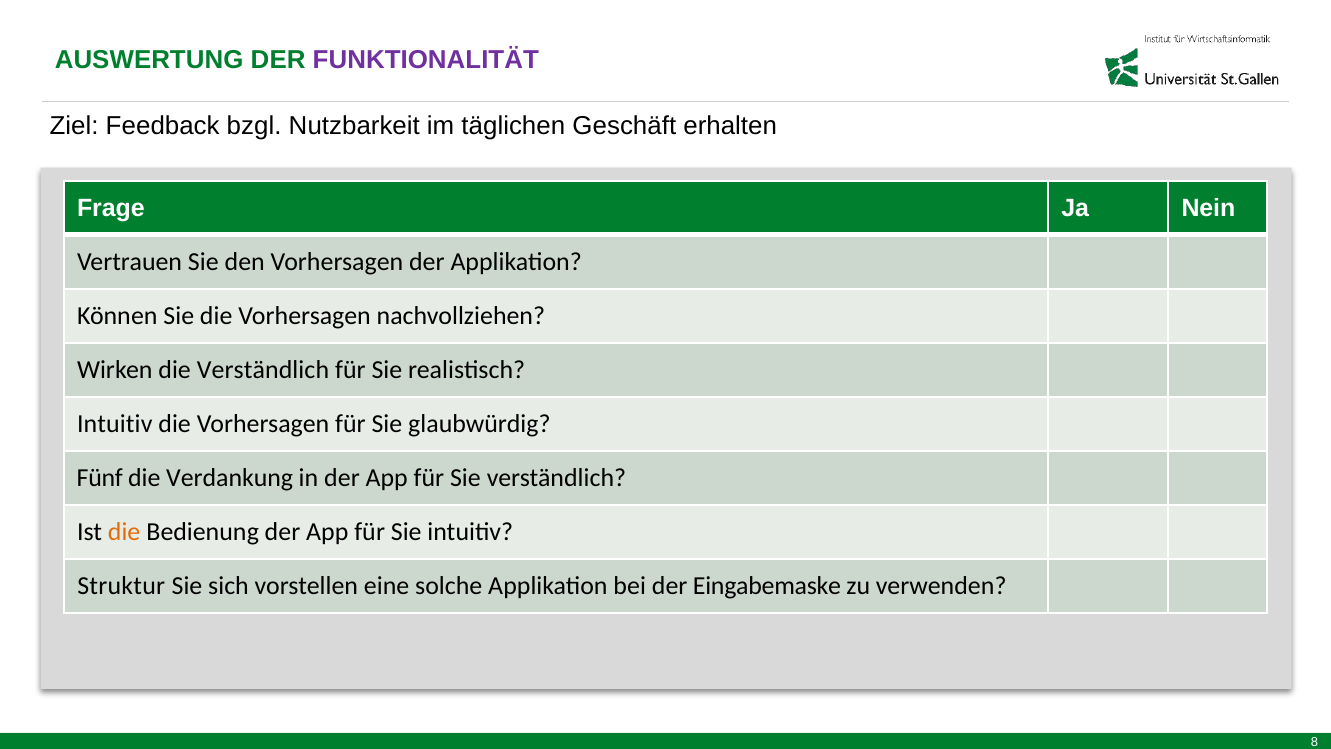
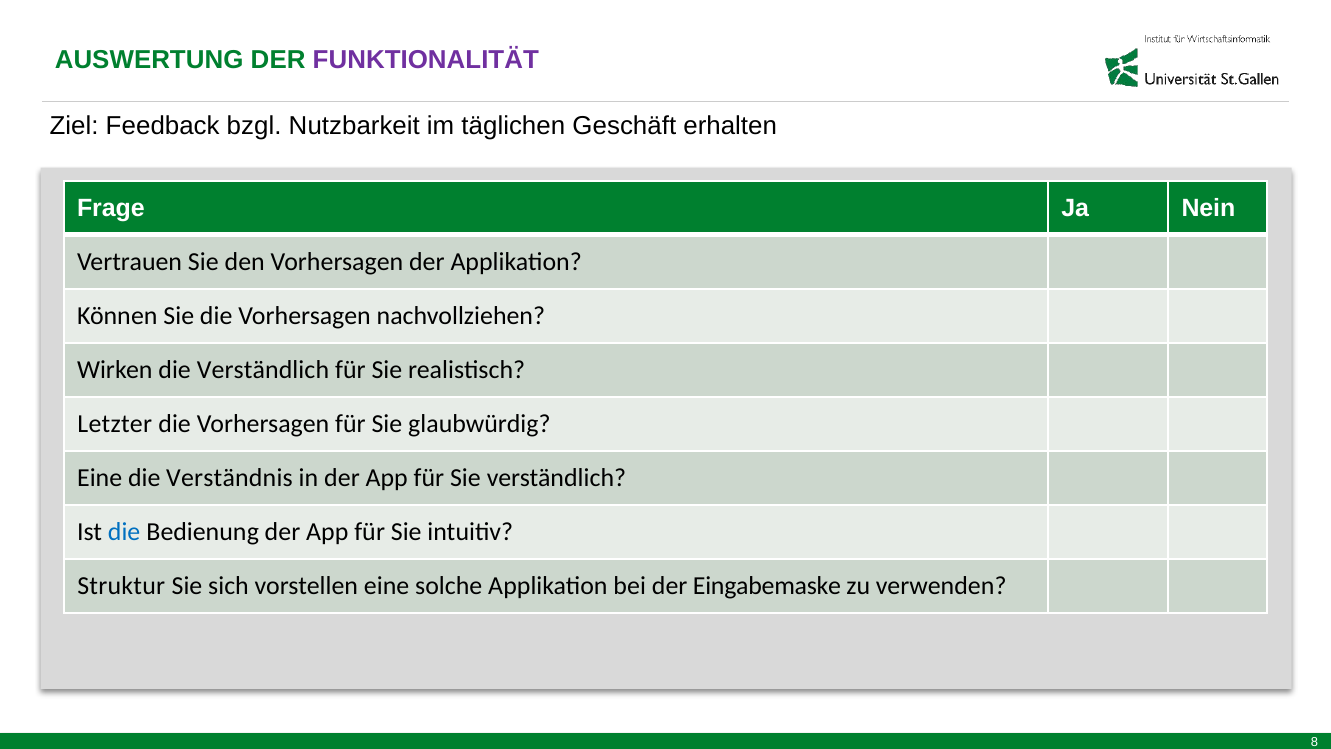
Intuitiv at (115, 424): Intuitiv -> Letzter
Fünf at (100, 478): Fünf -> Eine
Verdankung: Verdankung -> Verständnis
die at (124, 532) colour: orange -> blue
